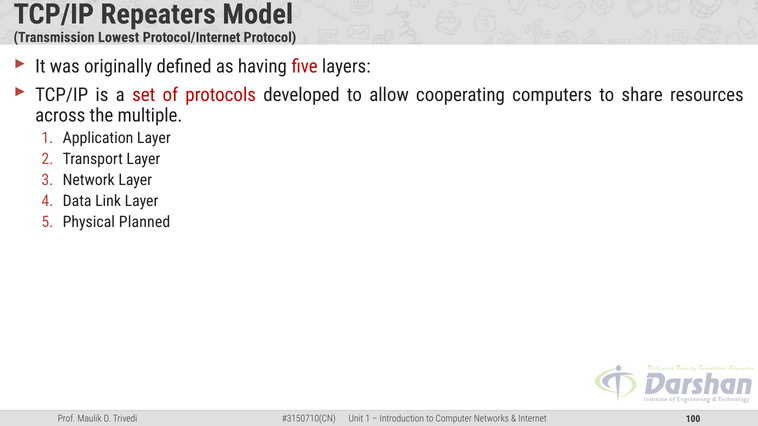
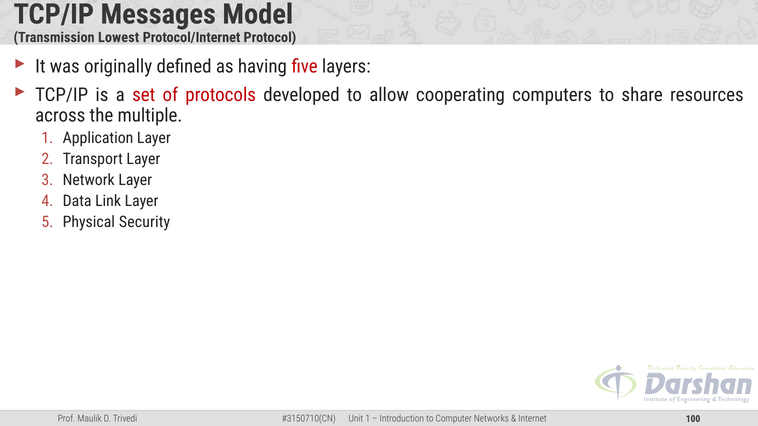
Repeaters: Repeaters -> Messages
Planned: Planned -> Security
